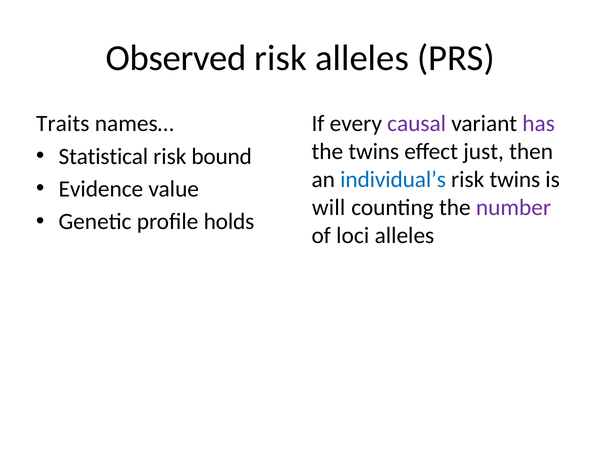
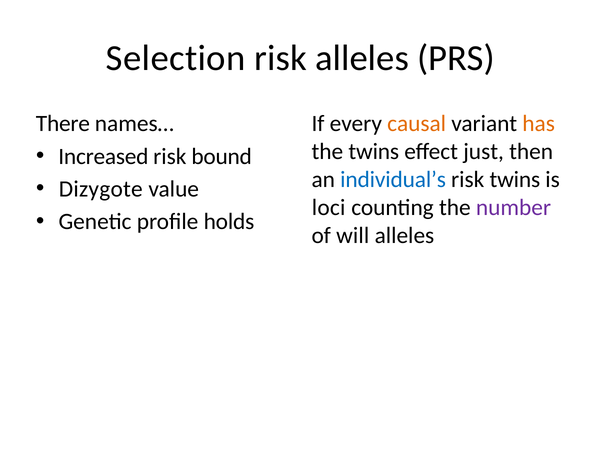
Observed: Observed -> Selection
Traits: Traits -> There
causal colour: purple -> orange
has colour: purple -> orange
Statistical: Statistical -> Increased
Evidence: Evidence -> Dizygote
will: will -> loci
loci: loci -> will
